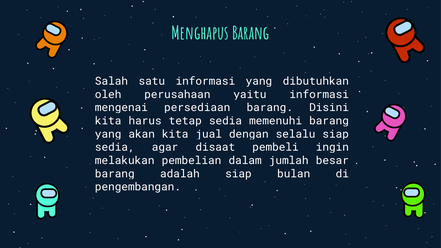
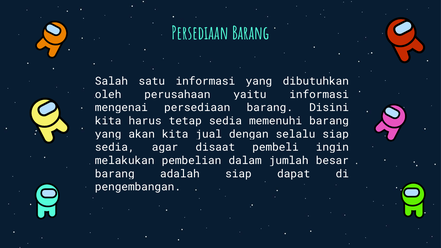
Menghapus at (200, 33): Menghapus -> Persediaan
bulan: bulan -> dapat
